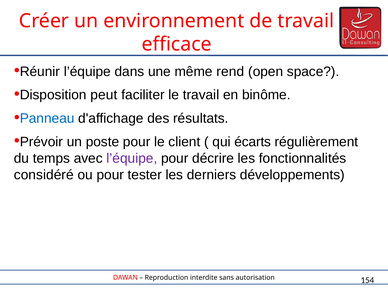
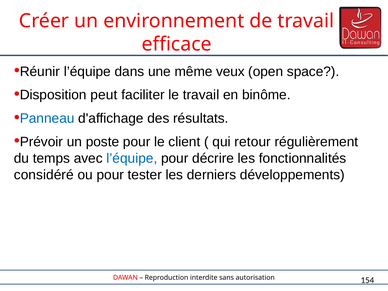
rend: rend -> veux
écarts: écarts -> retour
l’équipe at (132, 158) colour: purple -> blue
